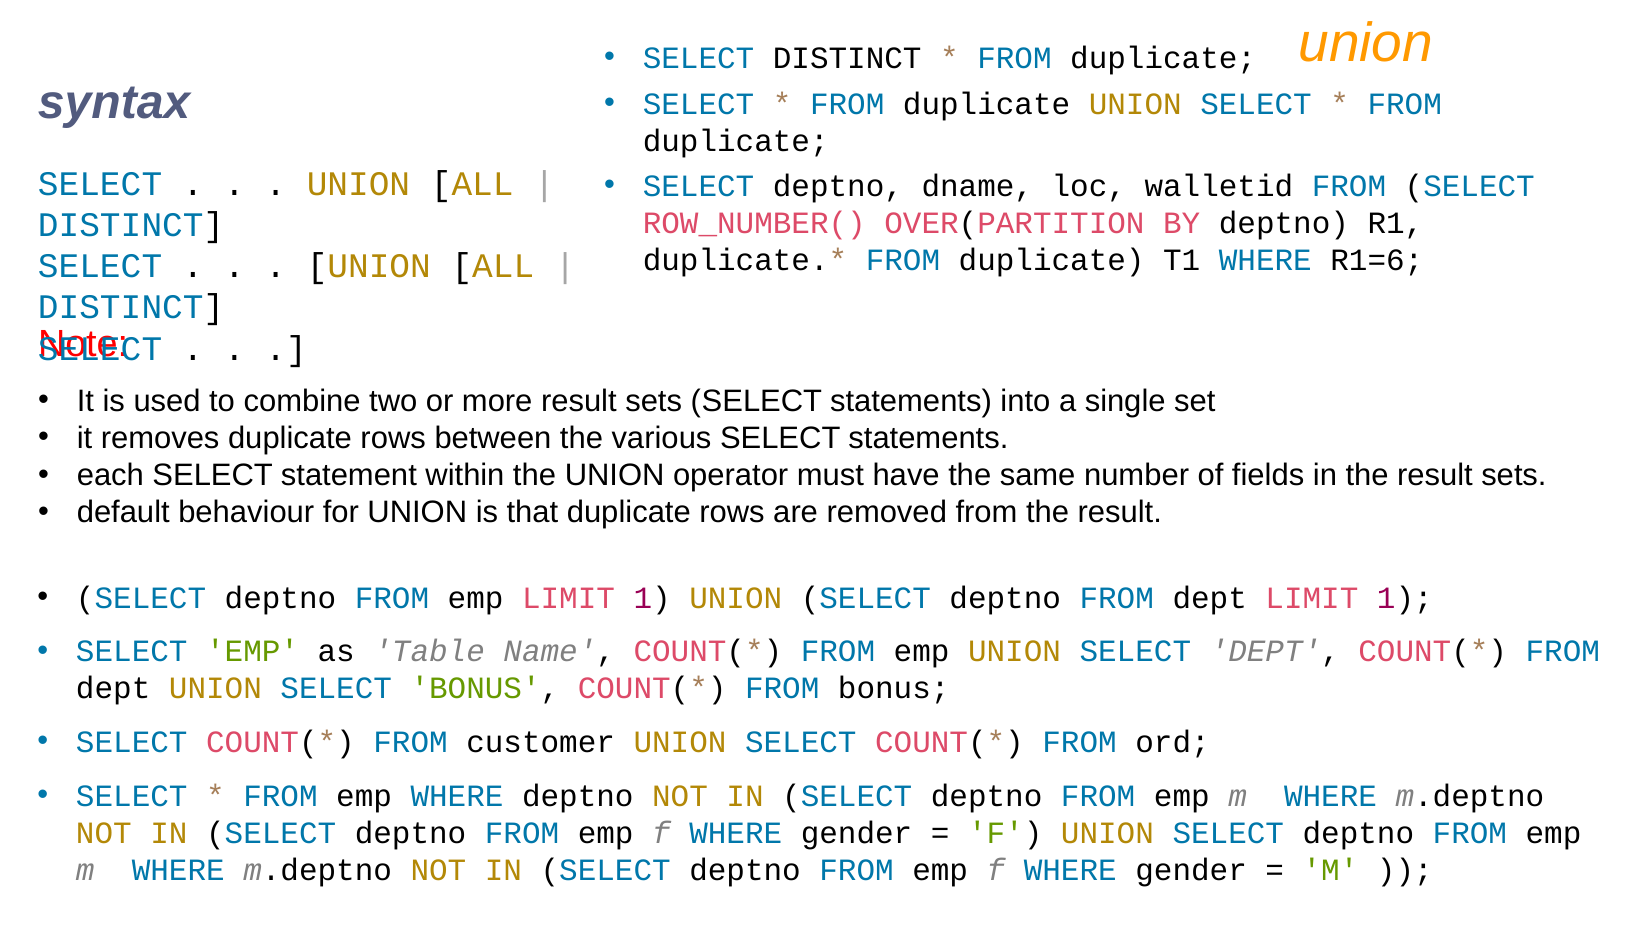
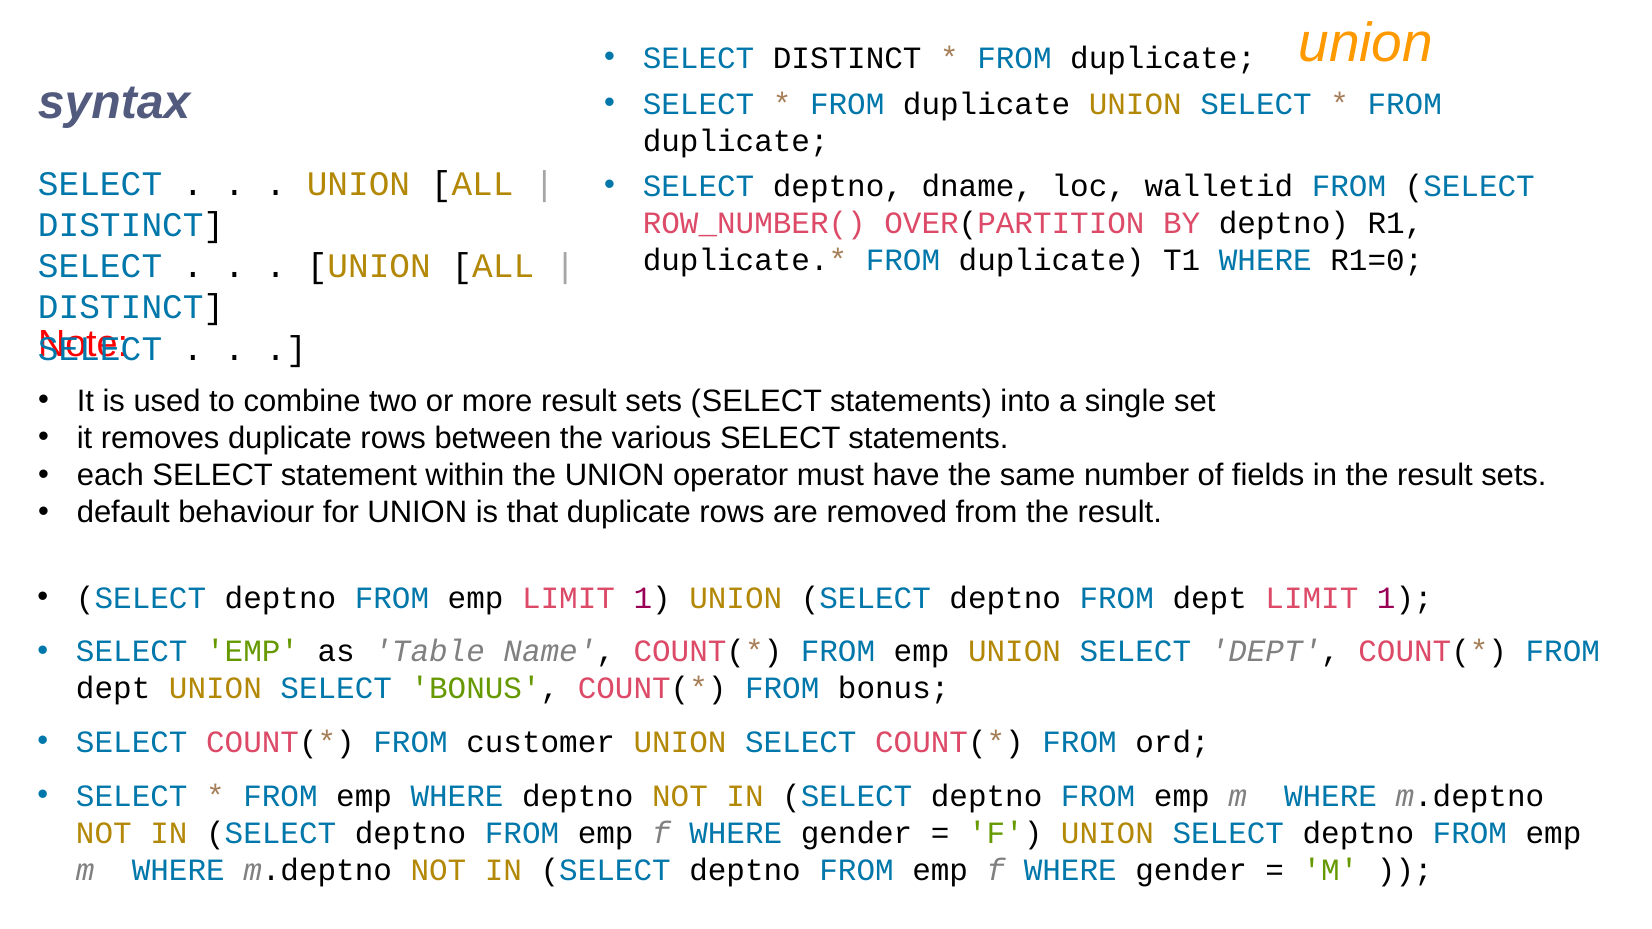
R1=6: R1=6 -> R1=0
